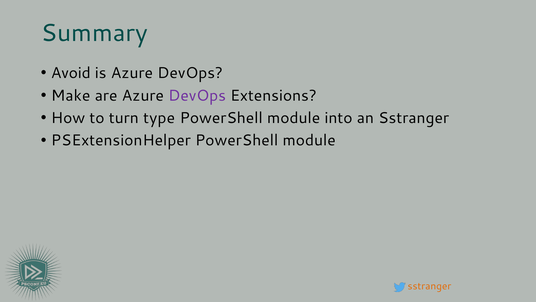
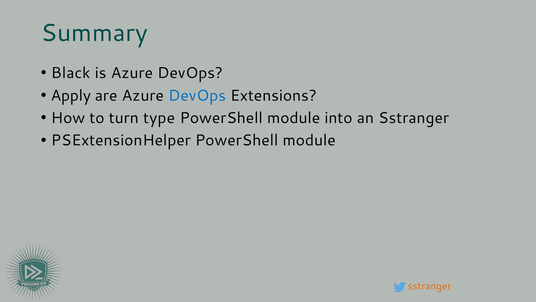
Avoid: Avoid -> Black
Make: Make -> Apply
DevOps at (197, 95) colour: purple -> blue
